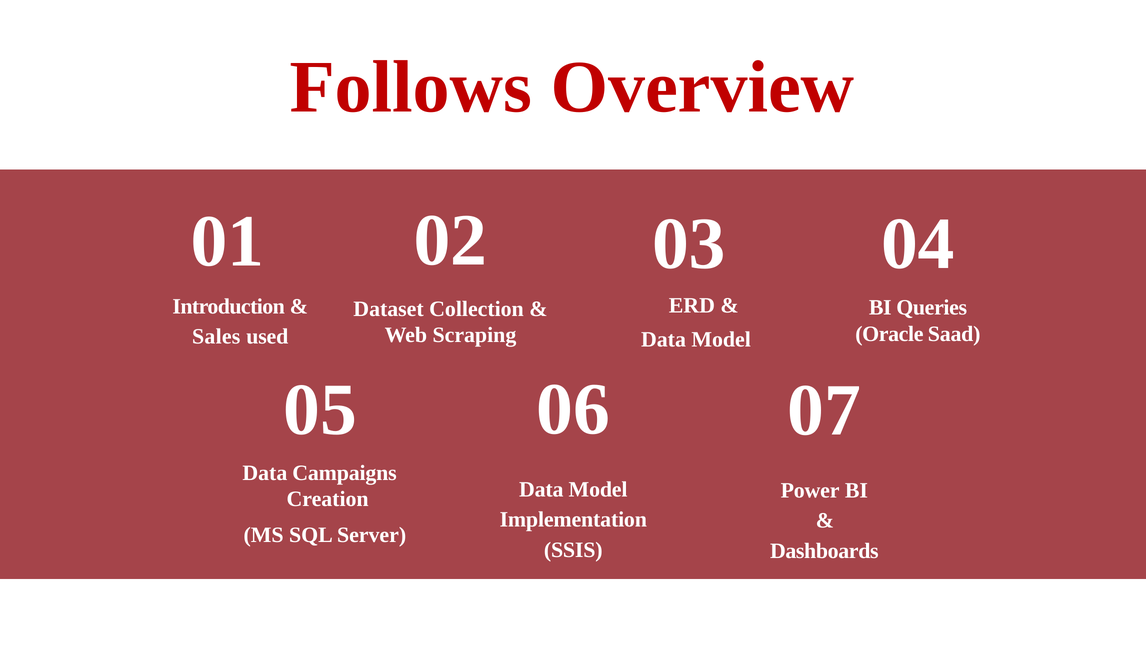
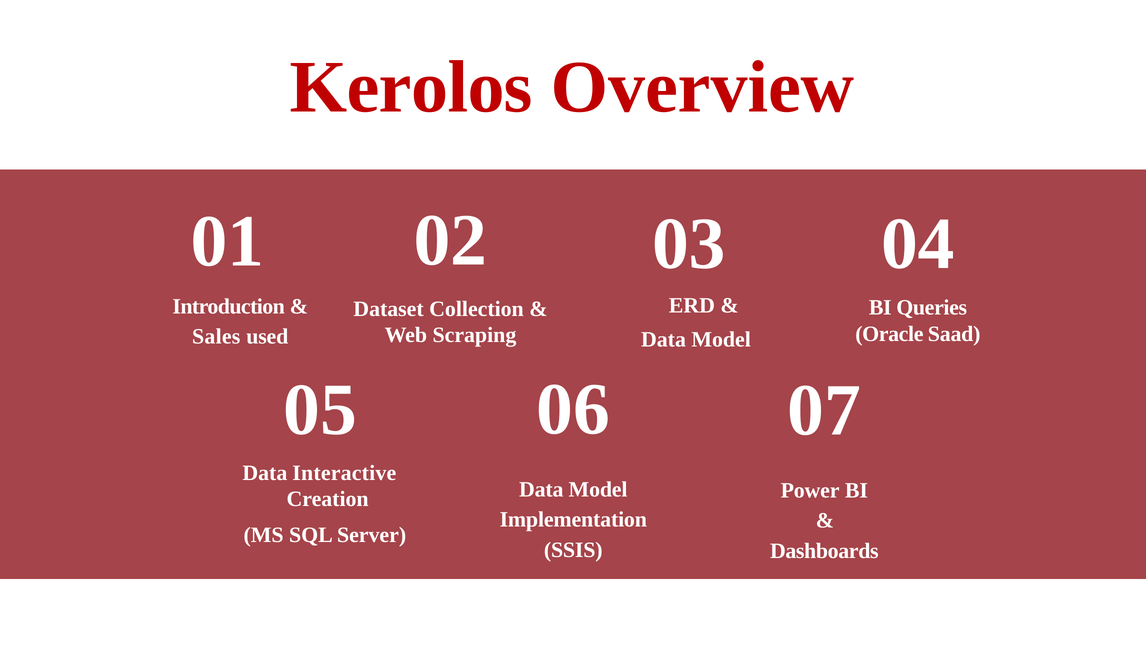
Follows: Follows -> Kerolos
Campaigns: Campaigns -> Interactive
